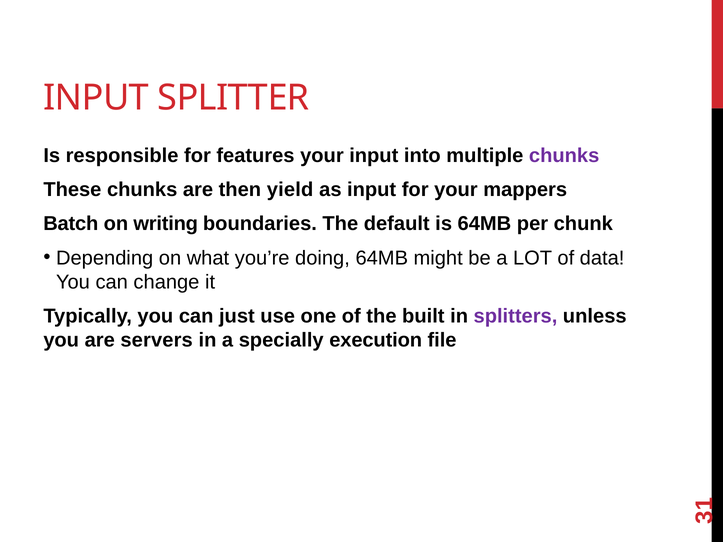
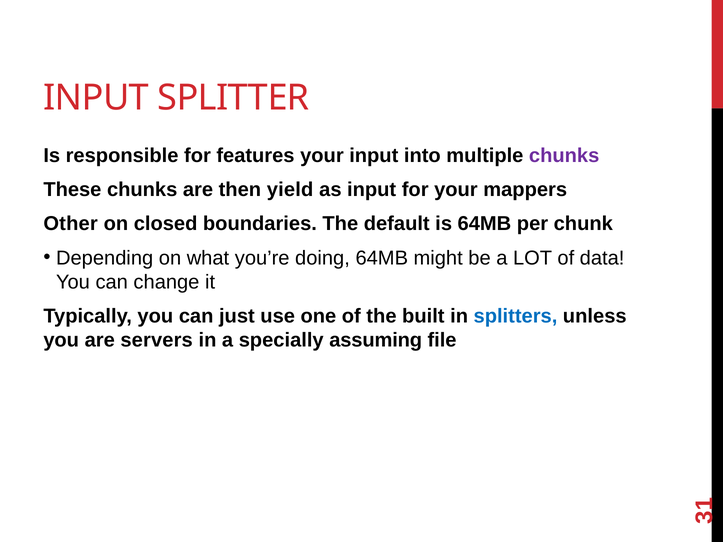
Batch: Batch -> Other
writing: writing -> closed
splitters colour: purple -> blue
execution: execution -> assuming
